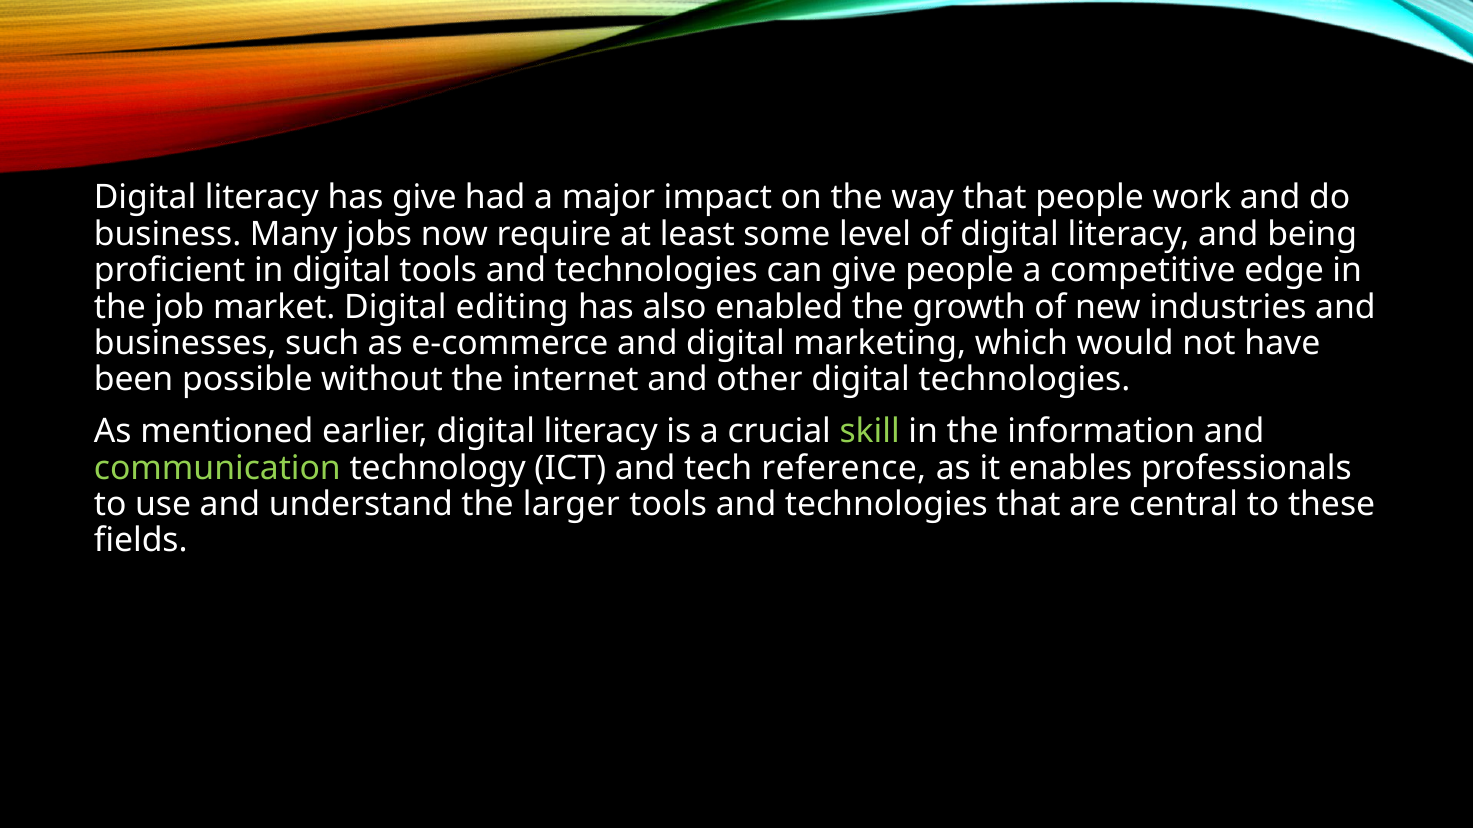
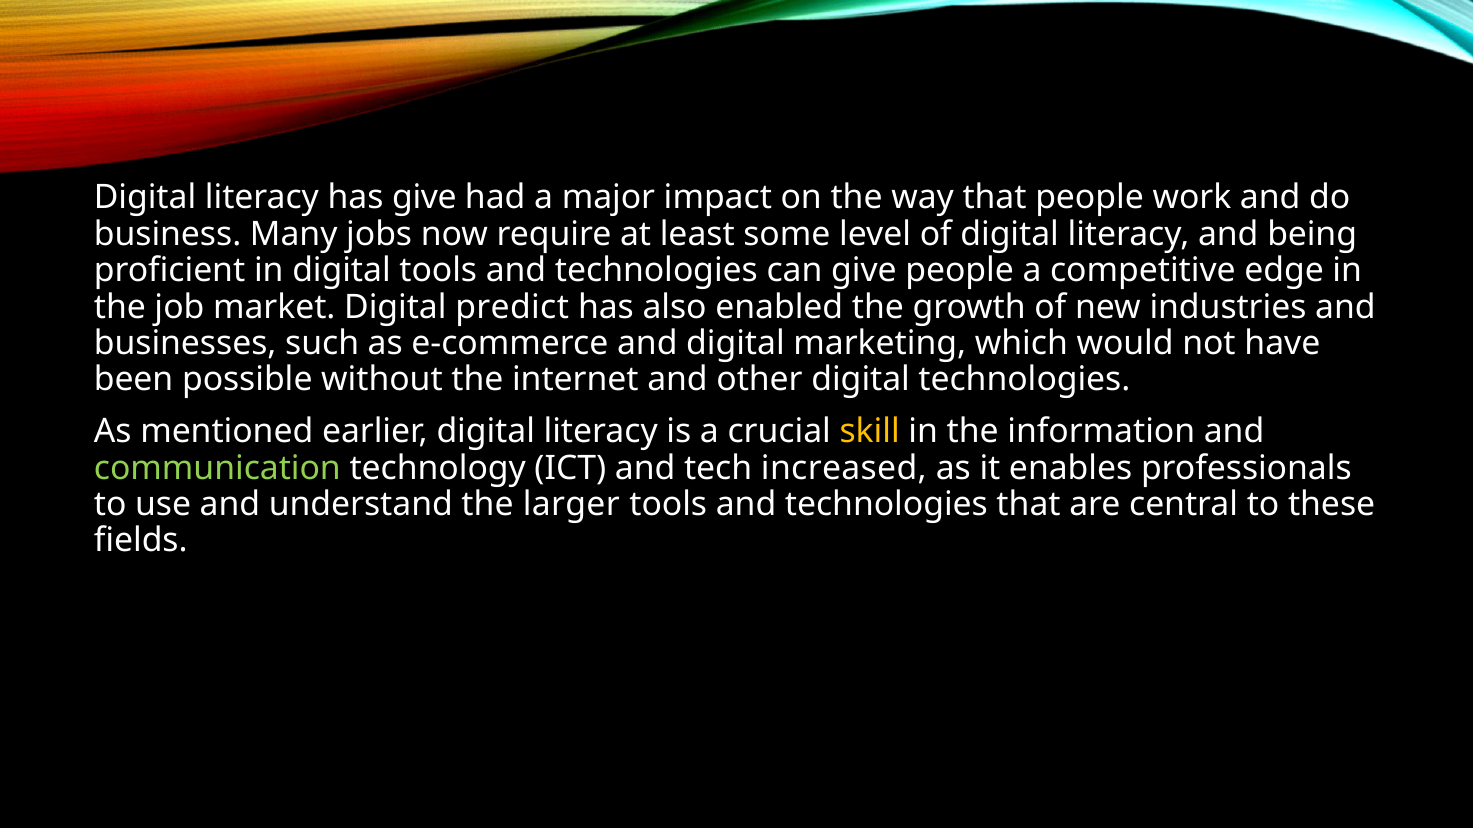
editing: editing -> predict
skill colour: light green -> yellow
reference: reference -> increased
